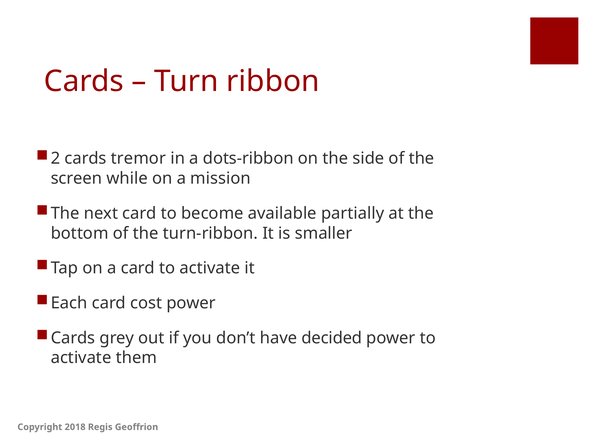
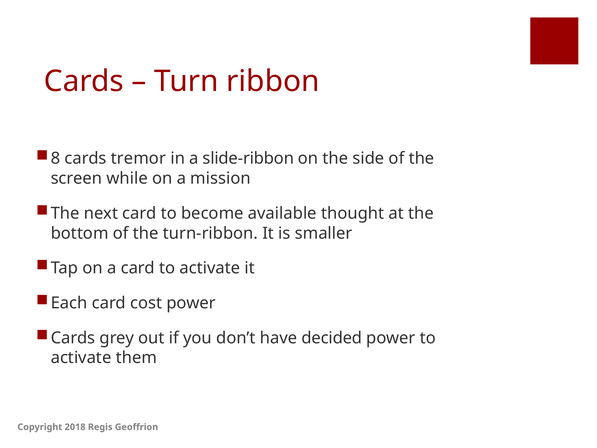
2: 2 -> 8
dots-ribbon: dots-ribbon -> slide-ribbon
partially: partially -> thought
